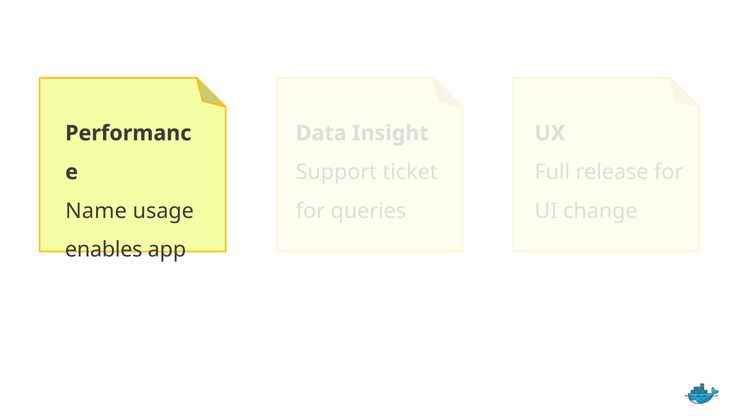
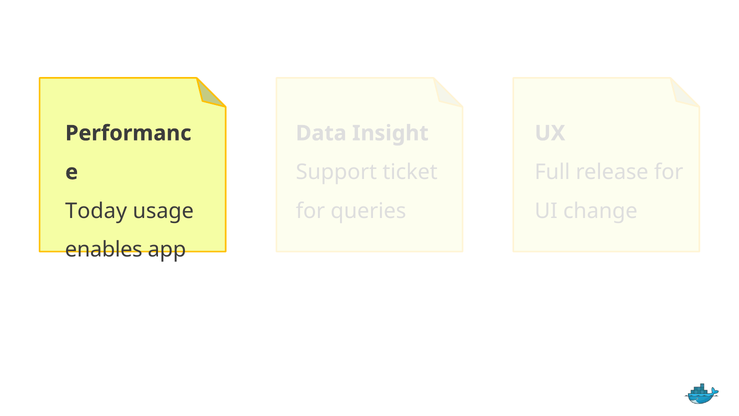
Name: Name -> Today
